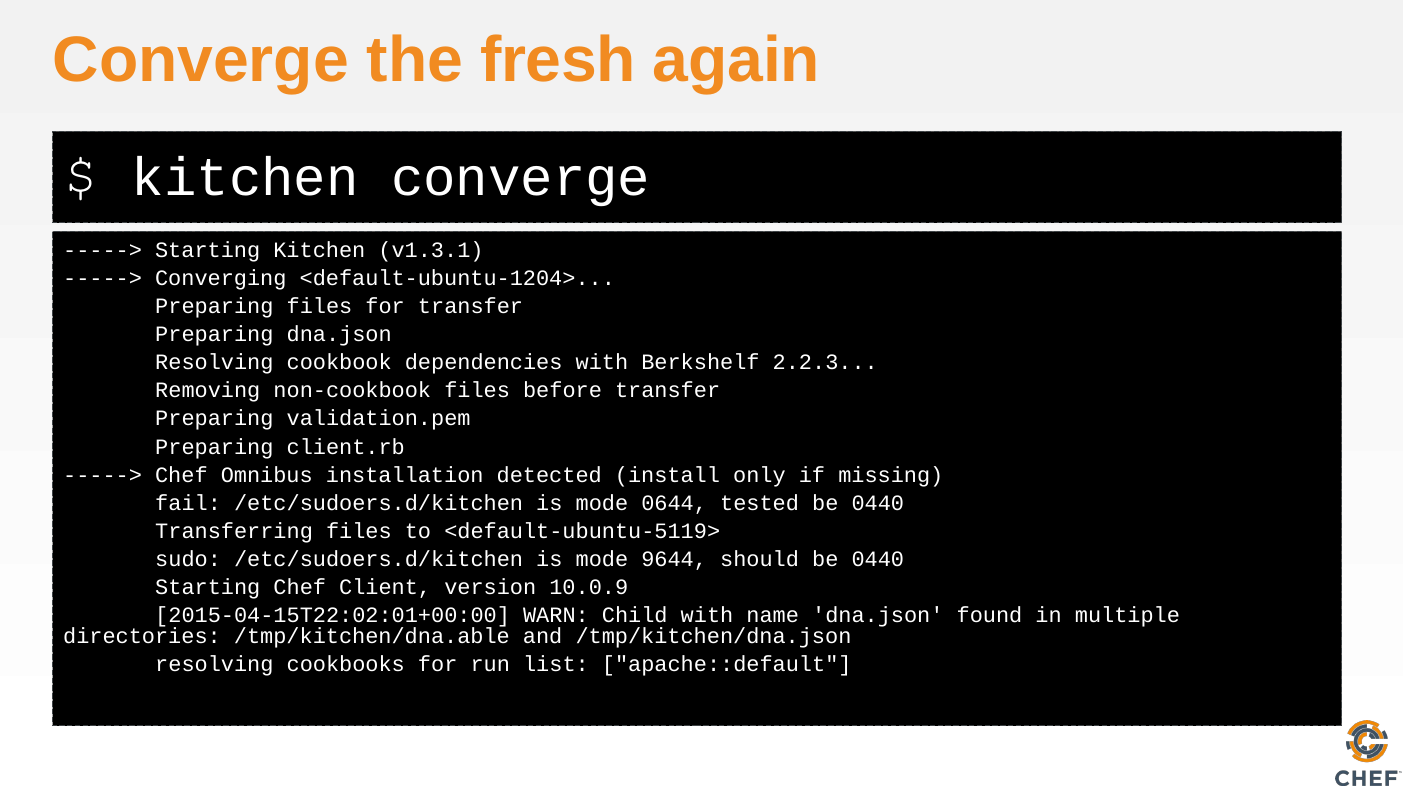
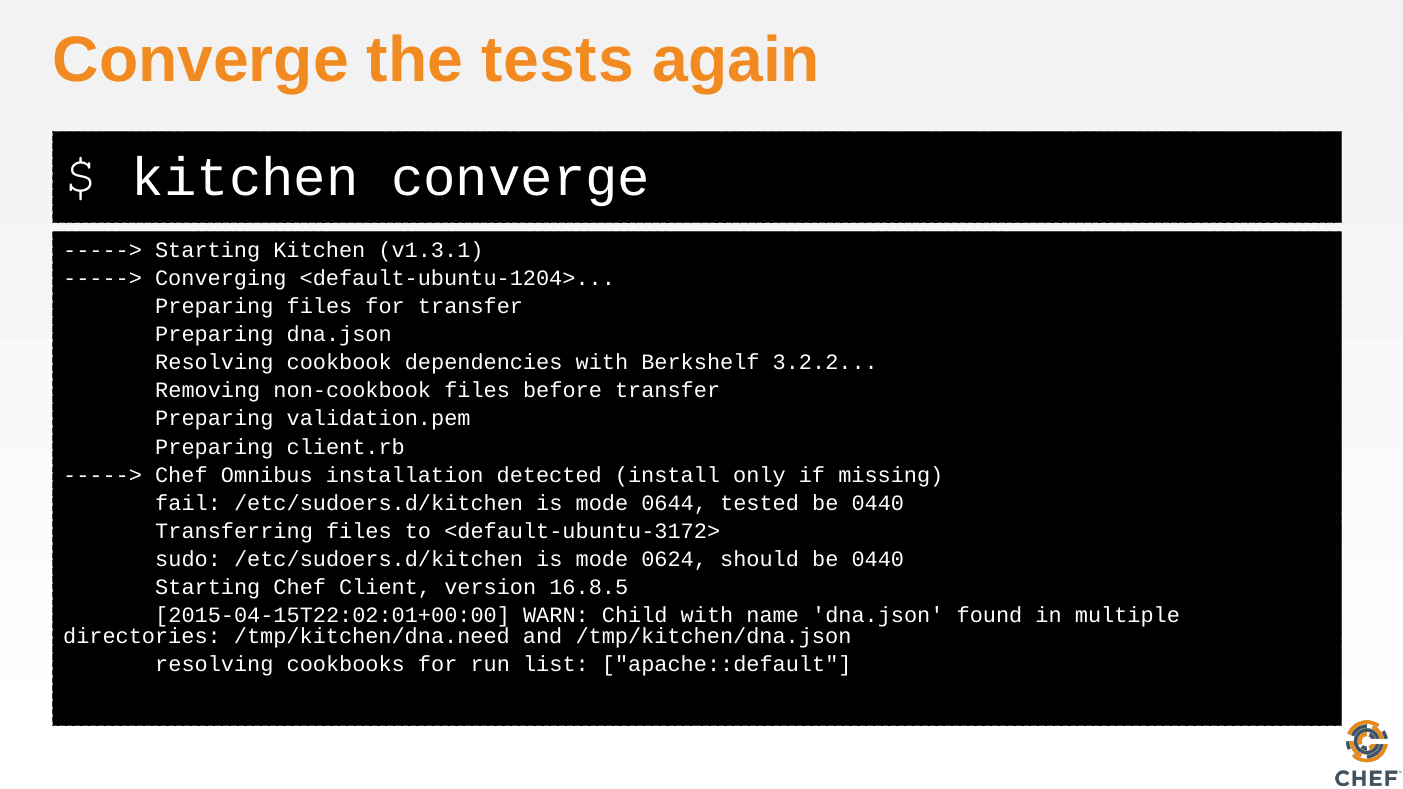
fresh: fresh -> tests
2.2.3: 2.2.3 -> 3.2.2
<default-ubuntu-5119>: <default-ubuntu-5119> -> <default-ubuntu-3172>
9644: 9644 -> 0624
10.0.9: 10.0.9 -> 16.8.5
/tmp/kitchen/dna.able: /tmp/kitchen/dna.able -> /tmp/kitchen/dna.need
